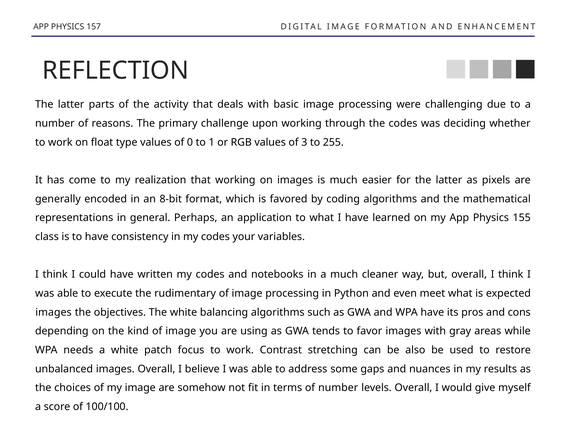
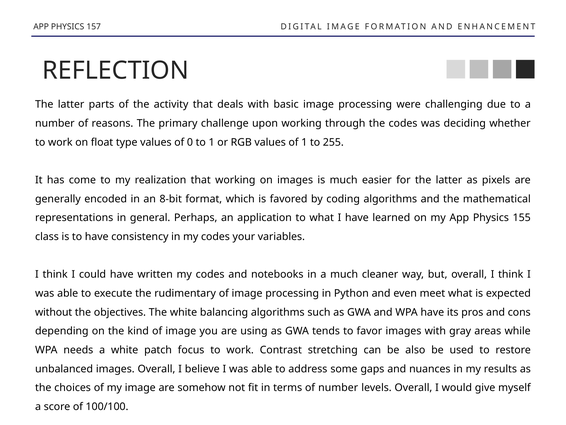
of 3: 3 -> 1
images at (53, 312): images -> without
